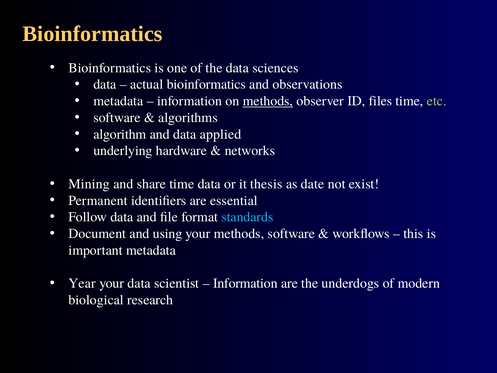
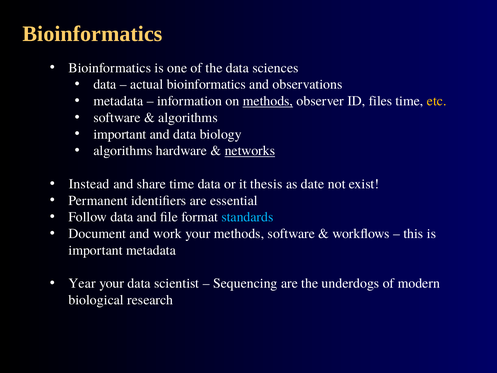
etc colour: light green -> yellow
algorithm at (120, 134): algorithm -> important
applied: applied -> biology
underlying at (123, 151): underlying -> algorithms
networks underline: none -> present
Mining: Mining -> Instead
using: using -> work
Information at (245, 283): Information -> Sequencing
